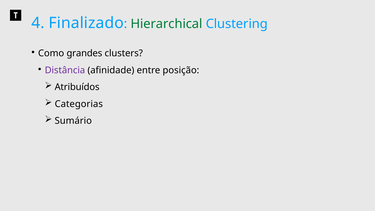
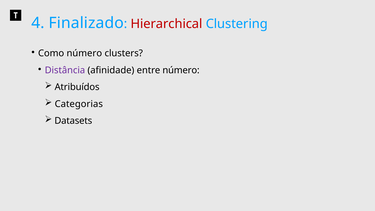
Hierarchical colour: green -> red
Como grandes: grandes -> número
entre posição: posição -> número
Sumário: Sumário -> Datasets
